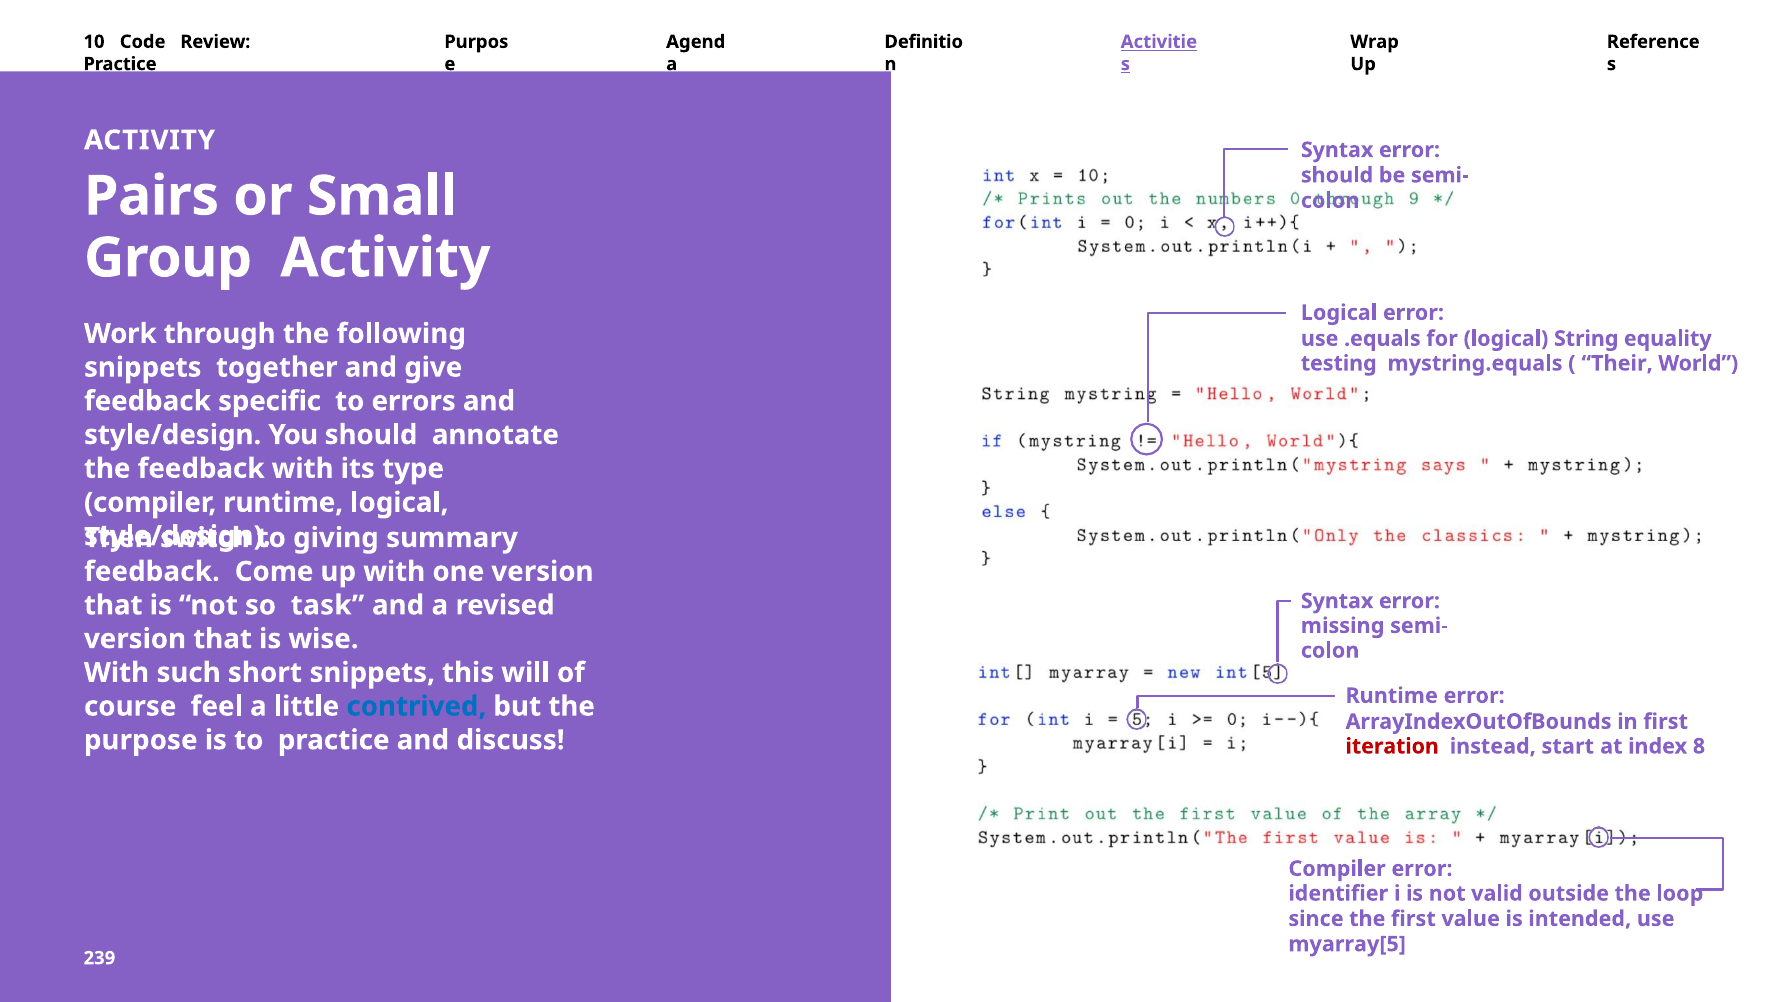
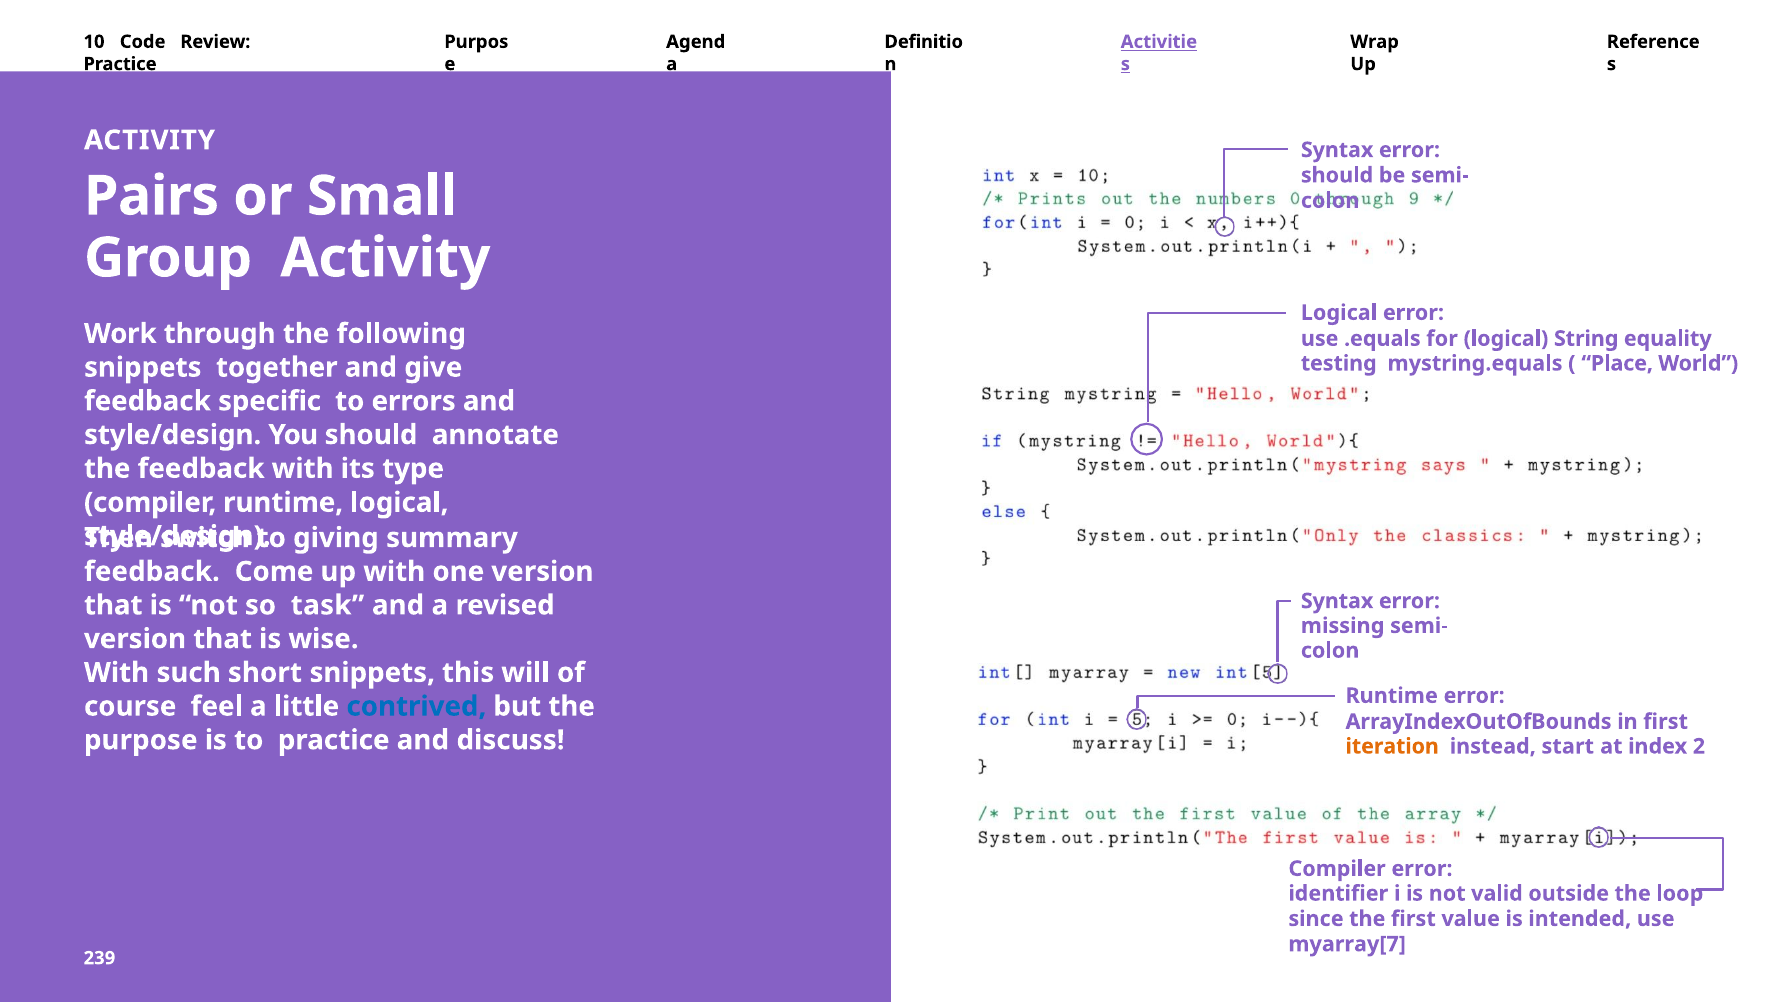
Their: Their -> Place
iteration colour: red -> orange
8: 8 -> 2
myarray[5: myarray[5 -> myarray[7
